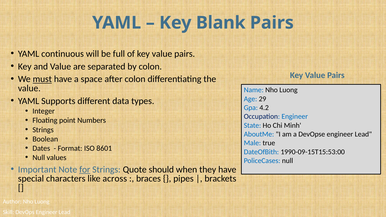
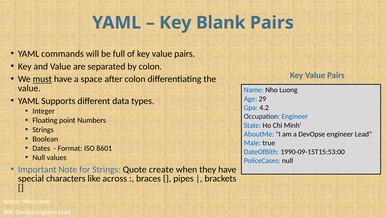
continuous: continuous -> commands
for underline: present -> none
should: should -> create
